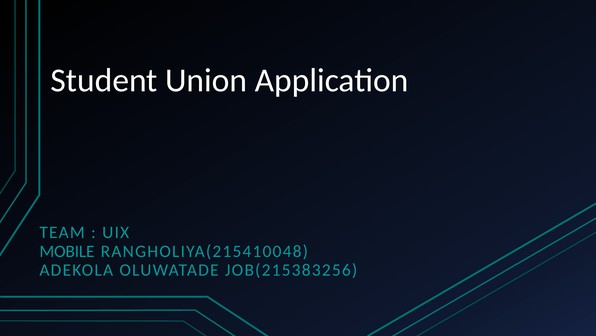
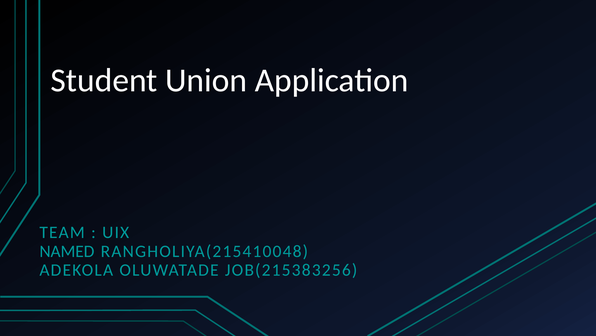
MOBILE: MOBILE -> NAMED
